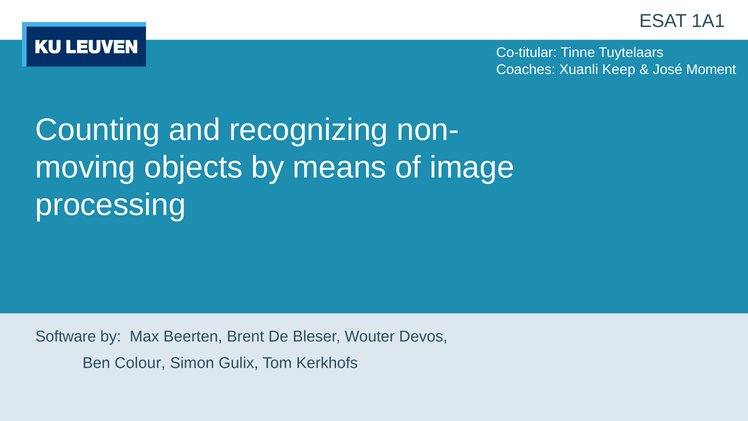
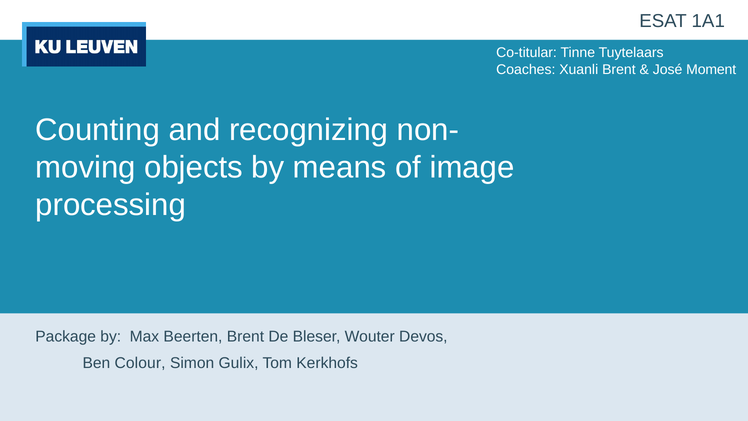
Xuanli Keep: Keep -> Brent
Software: Software -> Package
